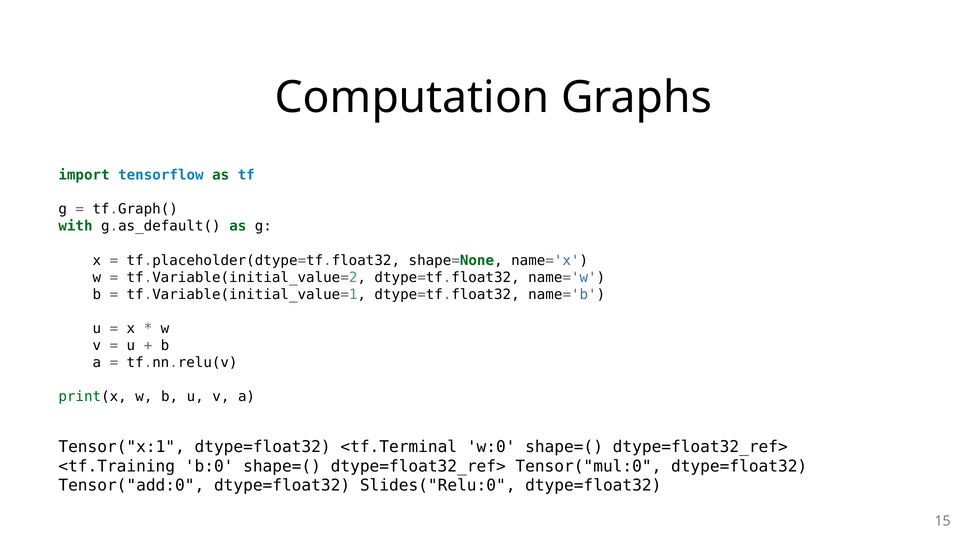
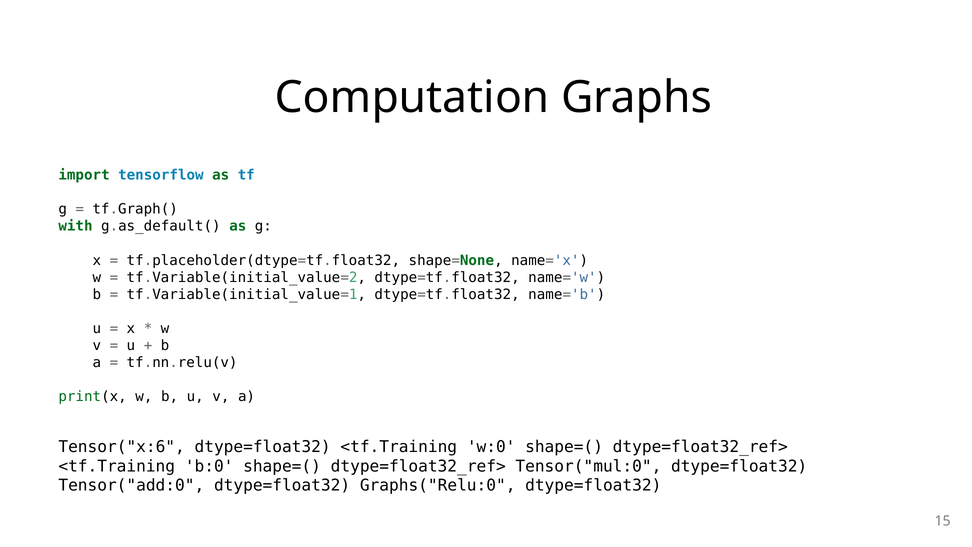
Tensor("x:1: Tensor("x:1 -> Tensor("x:6
dtype=float32 <tf.Terminal: <tf.Terminal -> <tf.Training
Slides("Relu:0: Slides("Relu:0 -> Graphs("Relu:0
